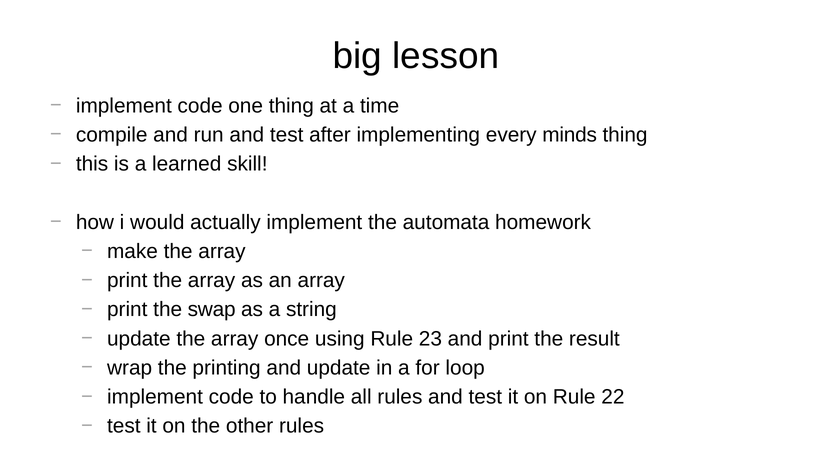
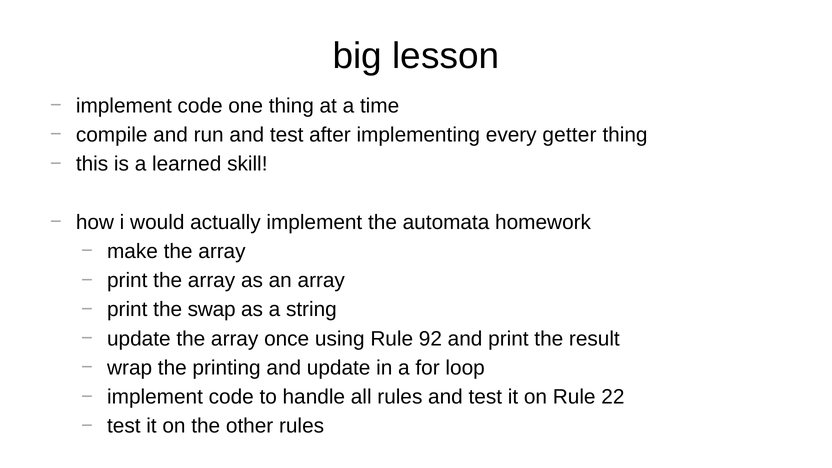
minds: minds -> getter
23: 23 -> 92
